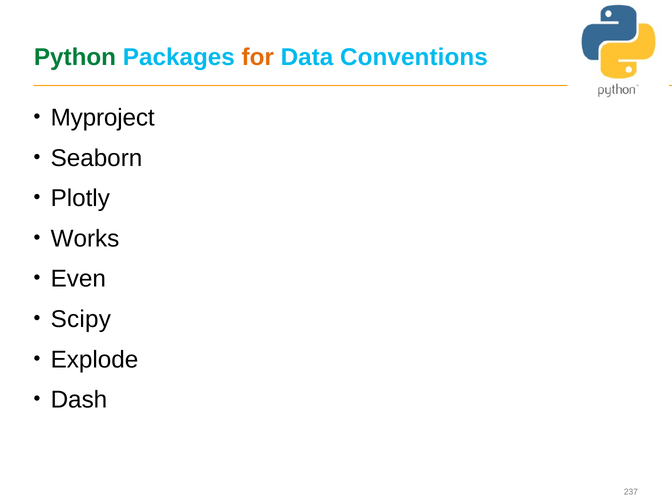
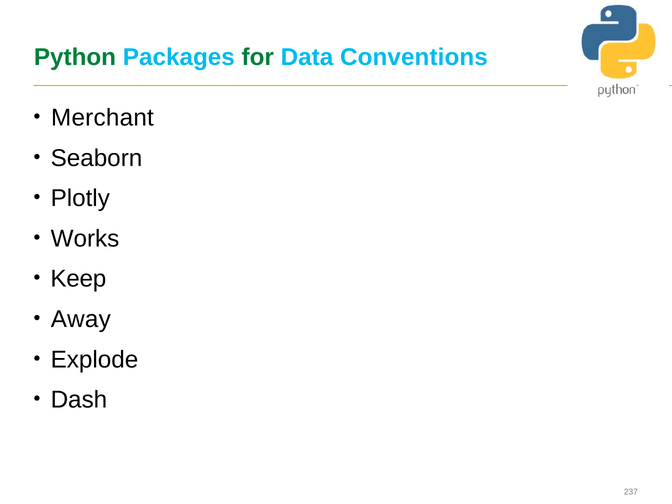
for colour: orange -> green
Myproject: Myproject -> Merchant
Even: Even -> Keep
Scipy: Scipy -> Away
